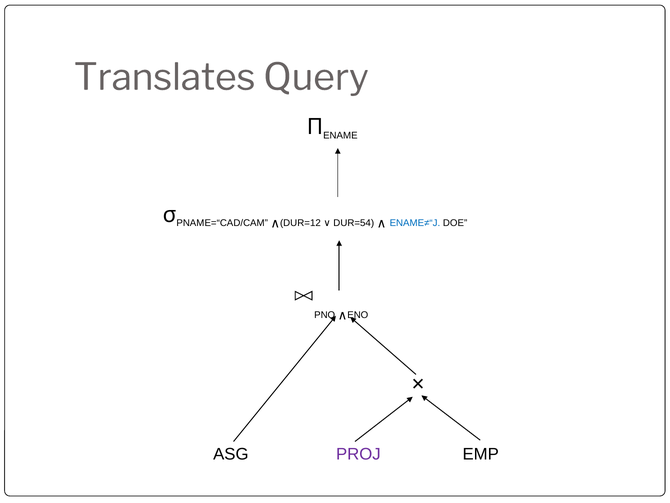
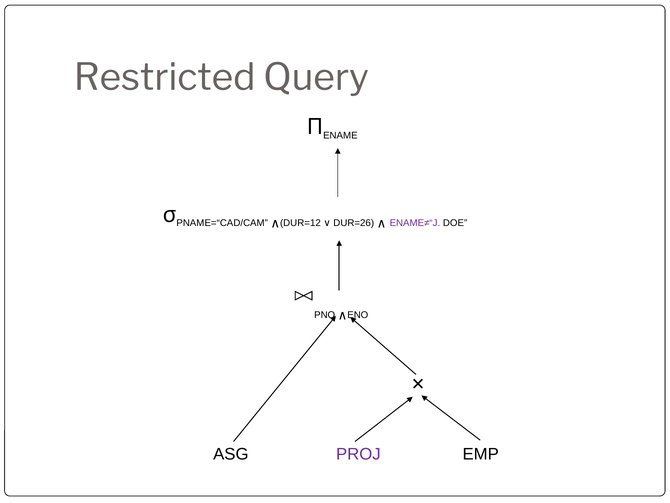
Translates: Translates -> Restricted
DUR=54: DUR=54 -> DUR=26
ENAME≠“J colour: blue -> purple
